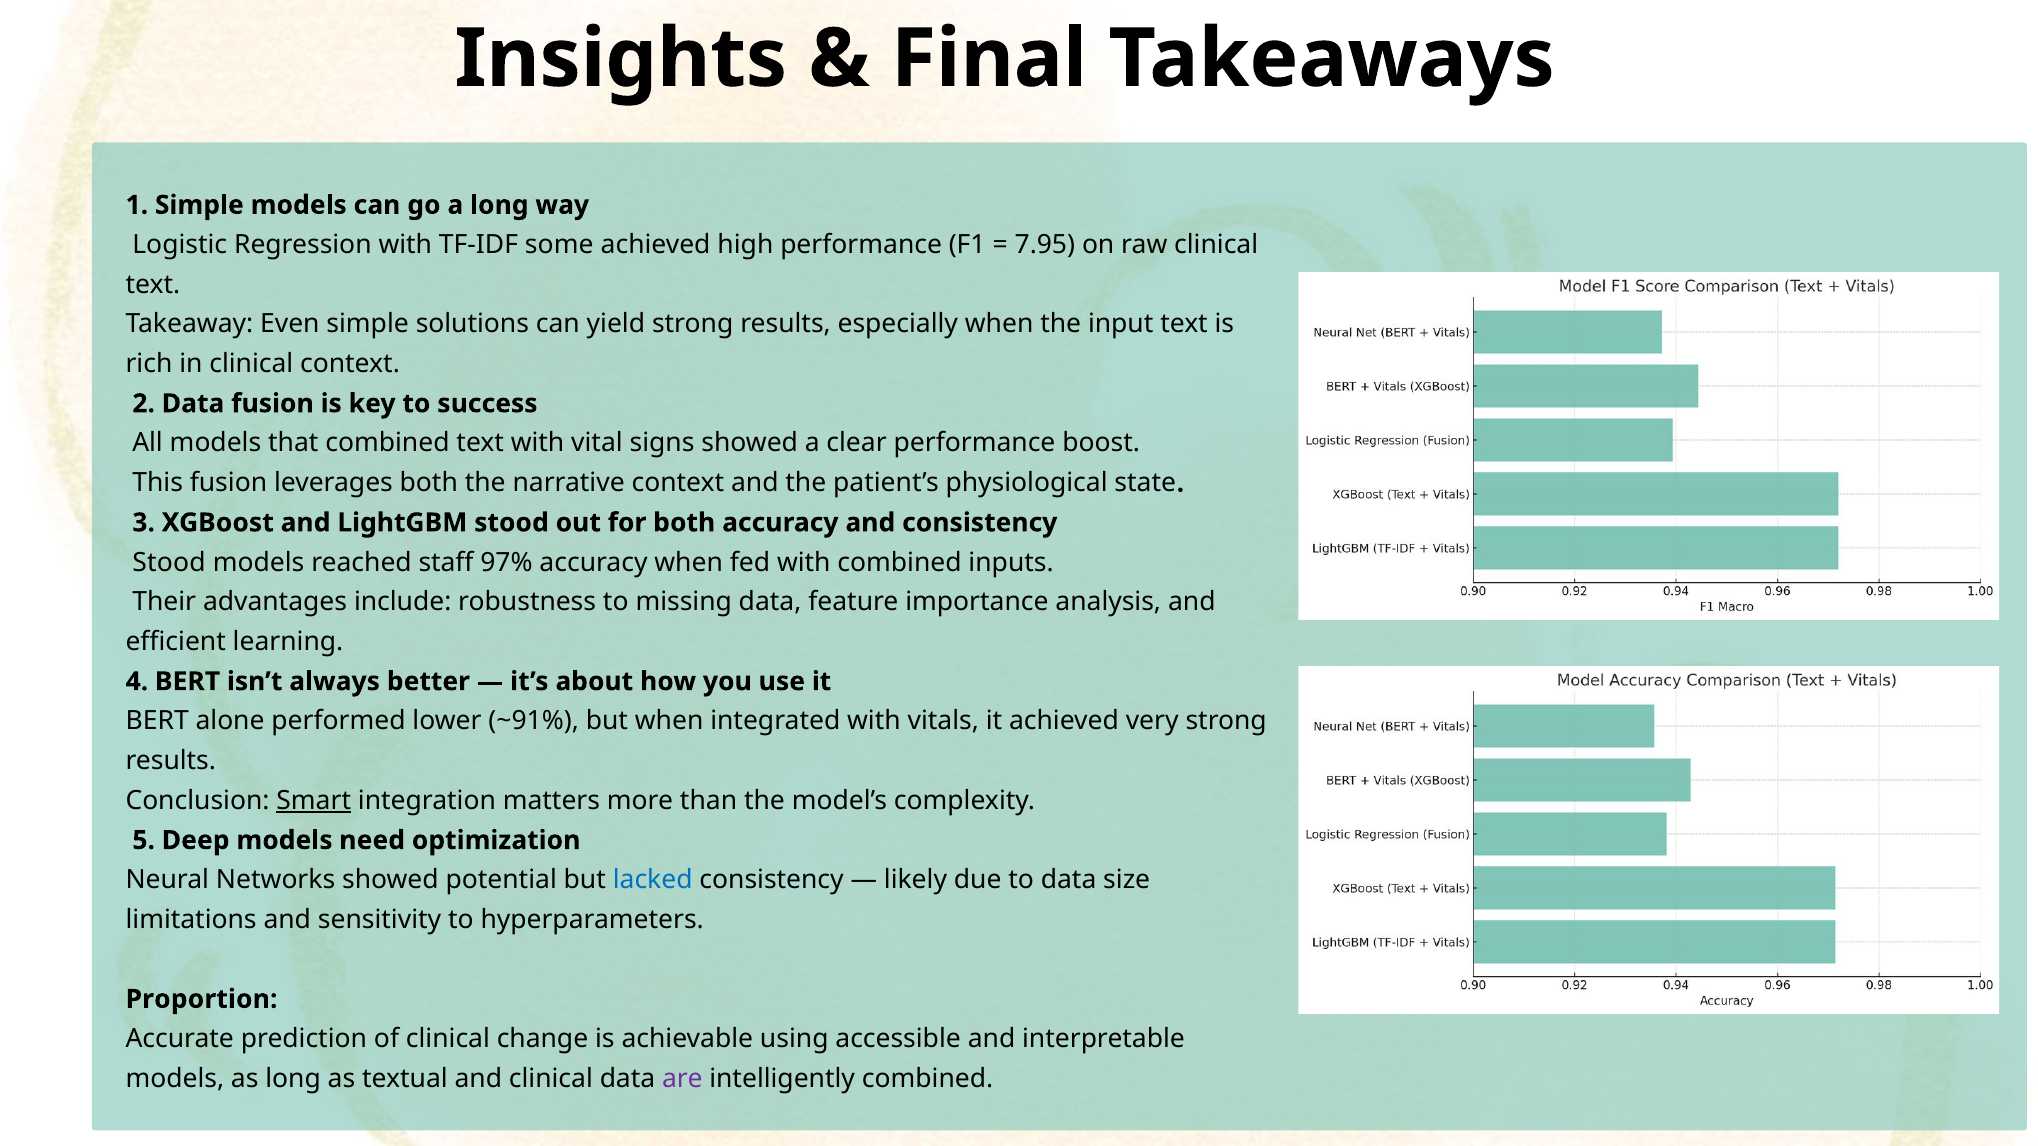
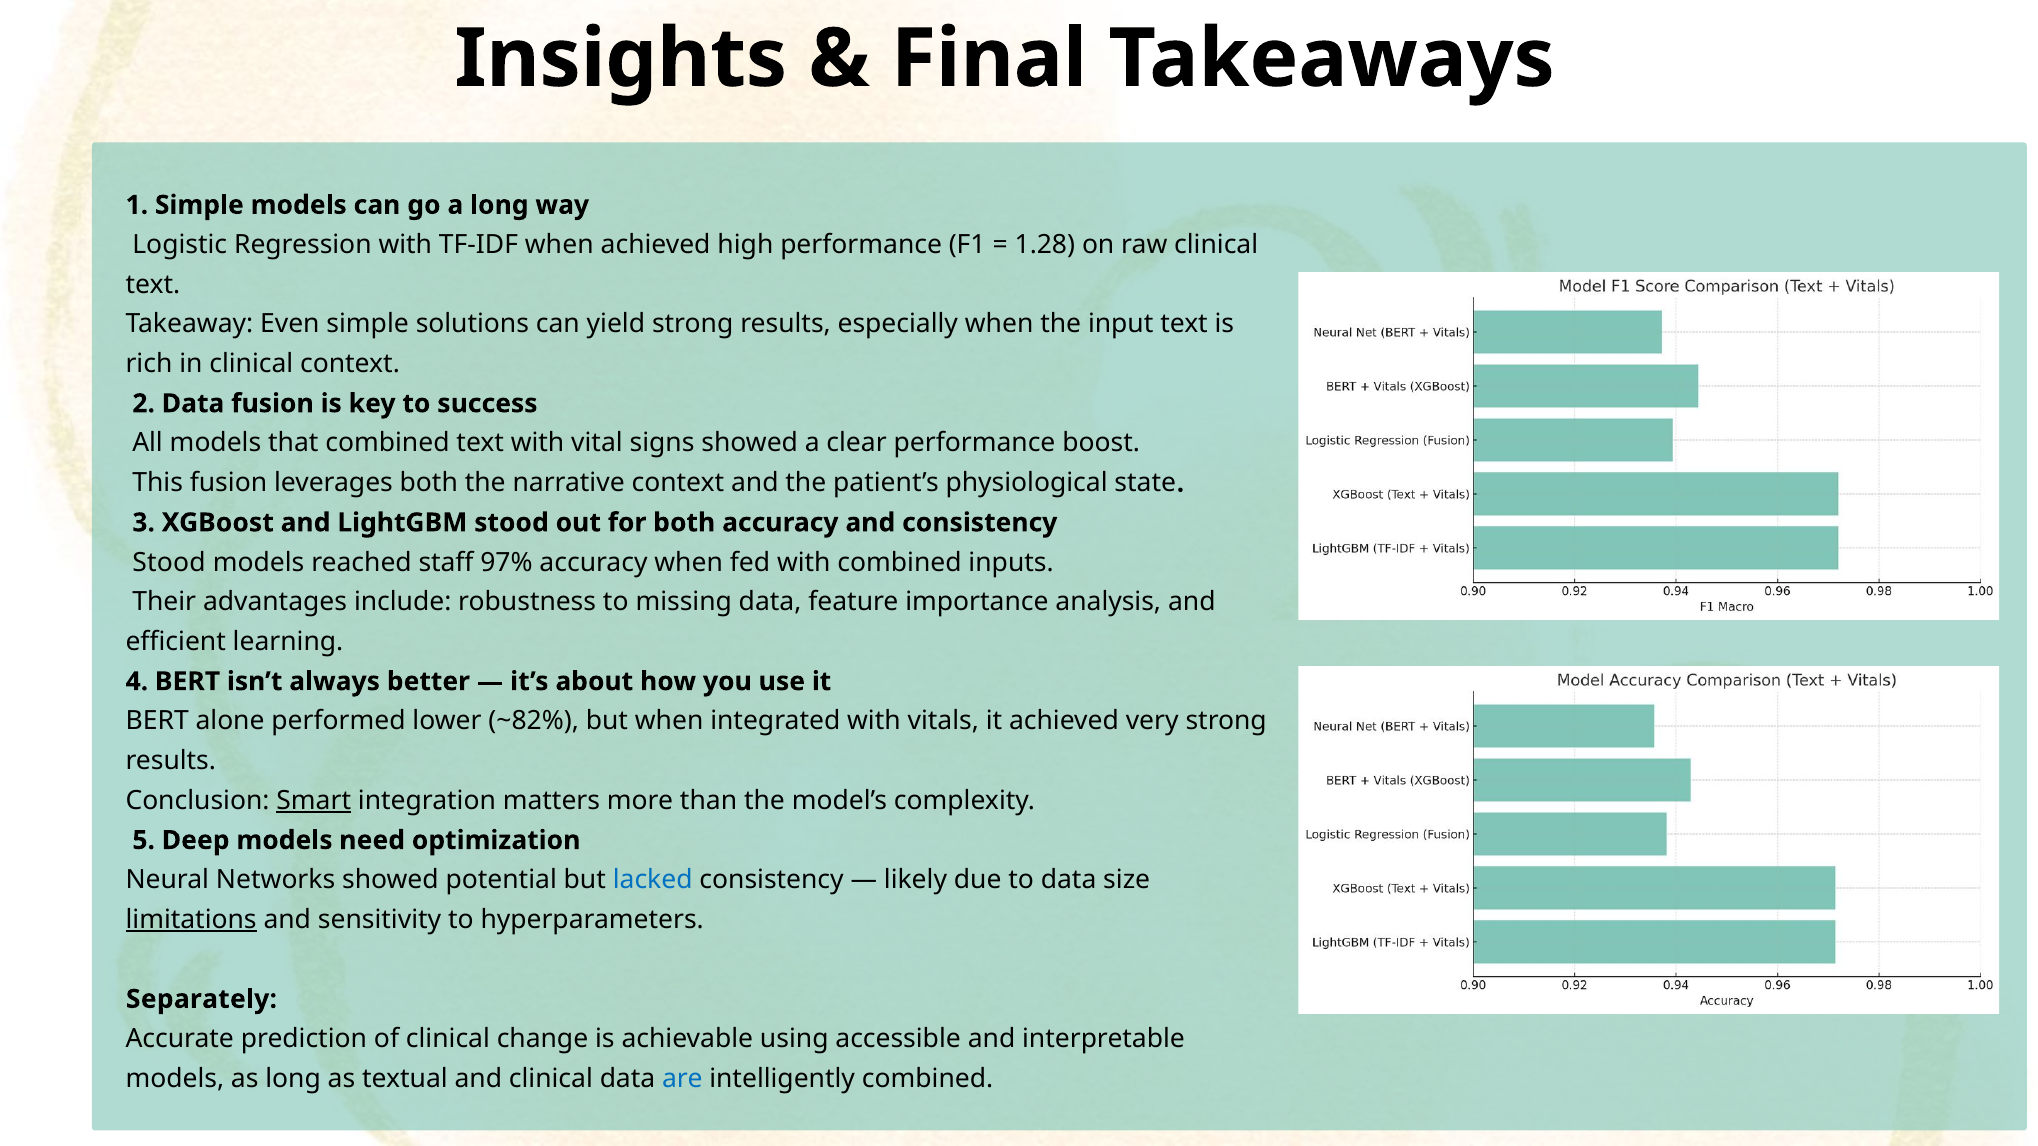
TF-IDF some: some -> when
7.95: 7.95 -> 1.28
~91%: ~91% -> ~82%
limitations underline: none -> present
Proportion: Proportion -> Separately
are colour: purple -> blue
